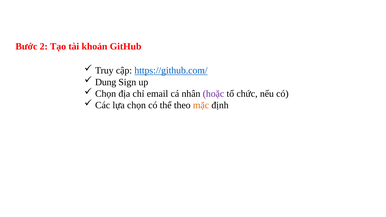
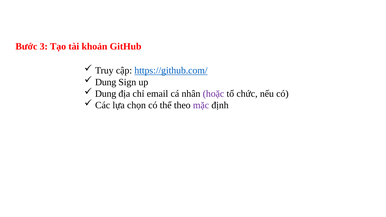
2: 2 -> 3
Chọn at (106, 94): Chọn -> Dung
mặc colour: orange -> purple
